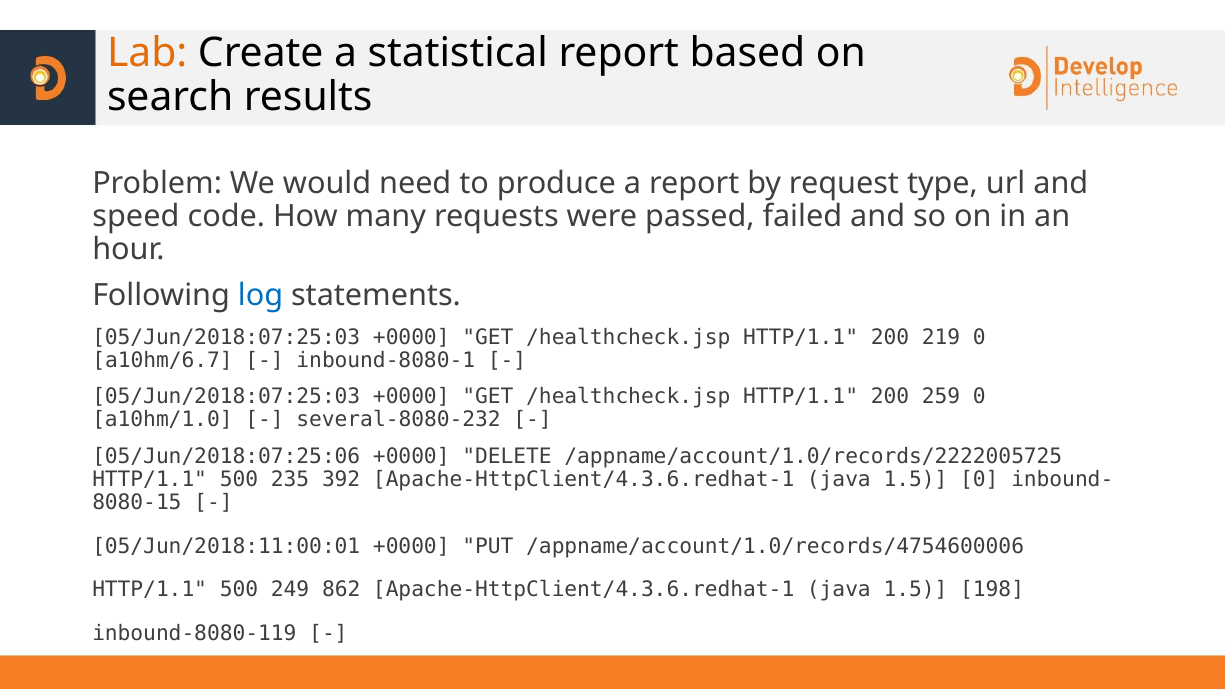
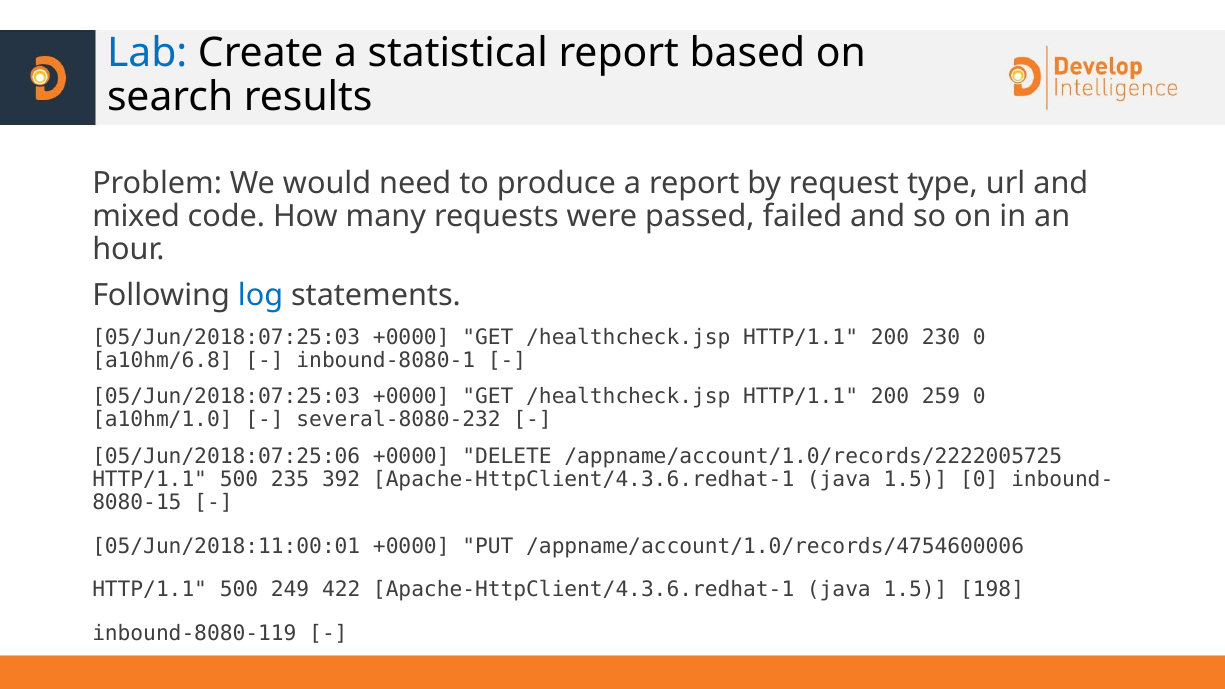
Lab colour: orange -> blue
speed: speed -> mixed
219: 219 -> 230
a10hm/6.7: a10hm/6.7 -> a10hm/6.8
862: 862 -> 422
